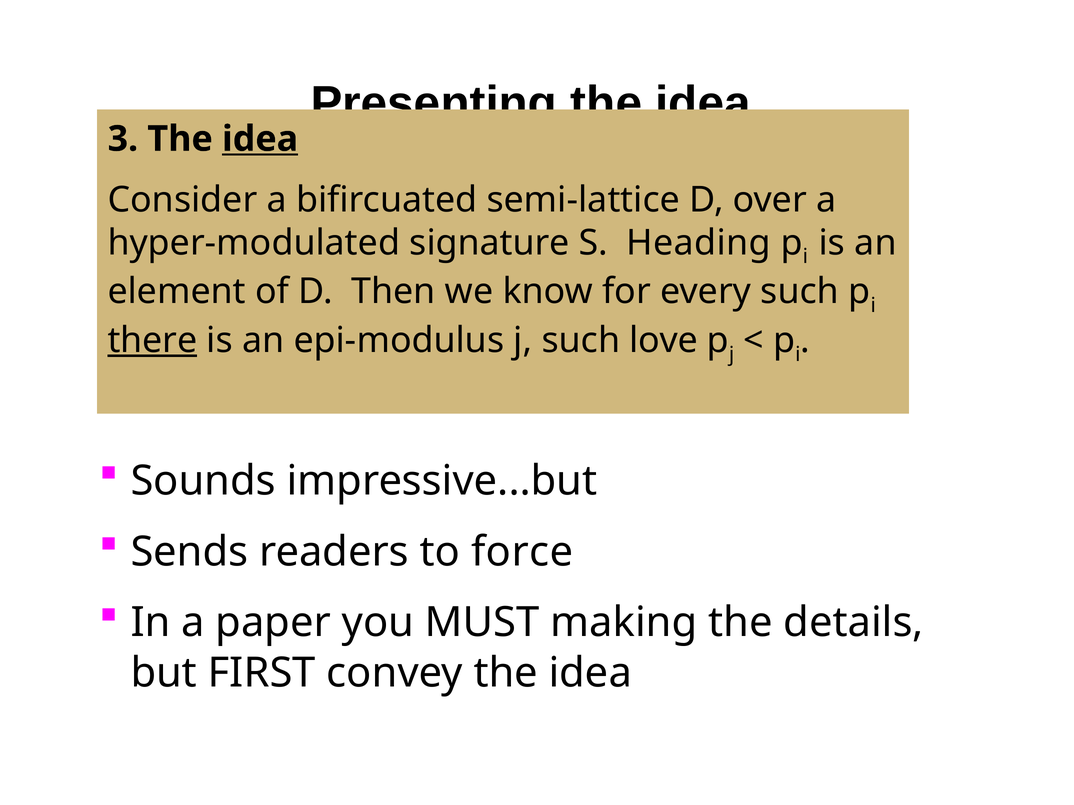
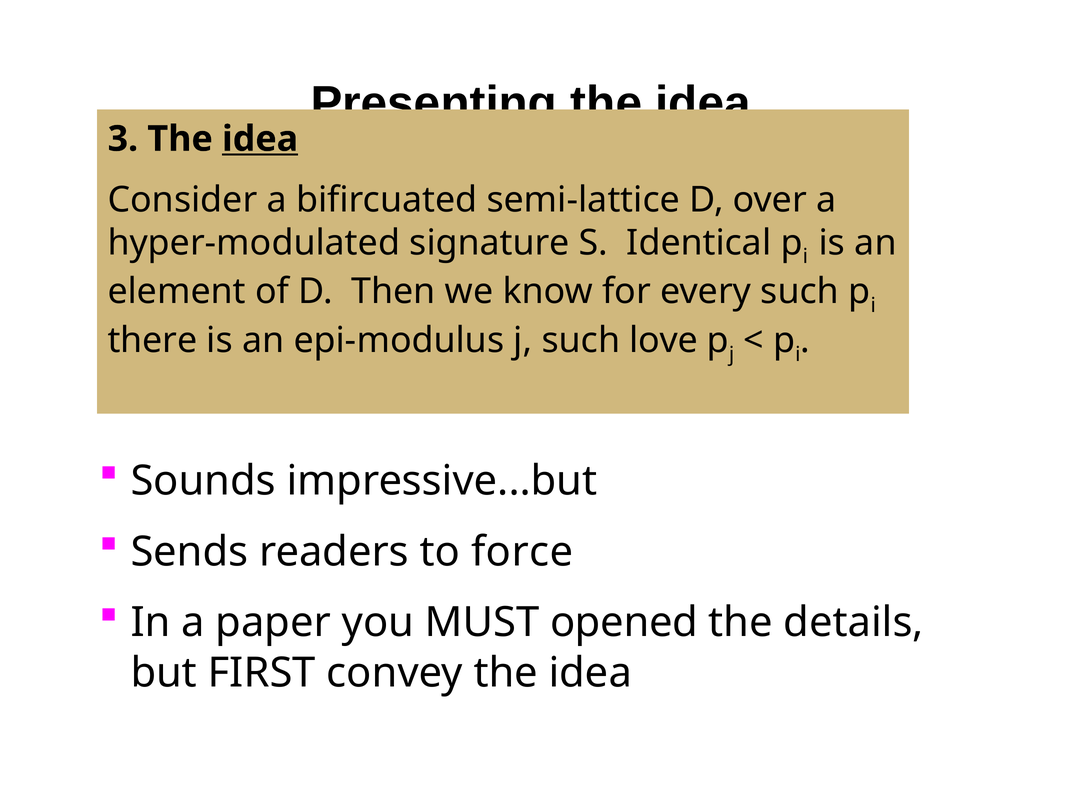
Heading: Heading -> Identical
there underline: present -> none
making: making -> opened
